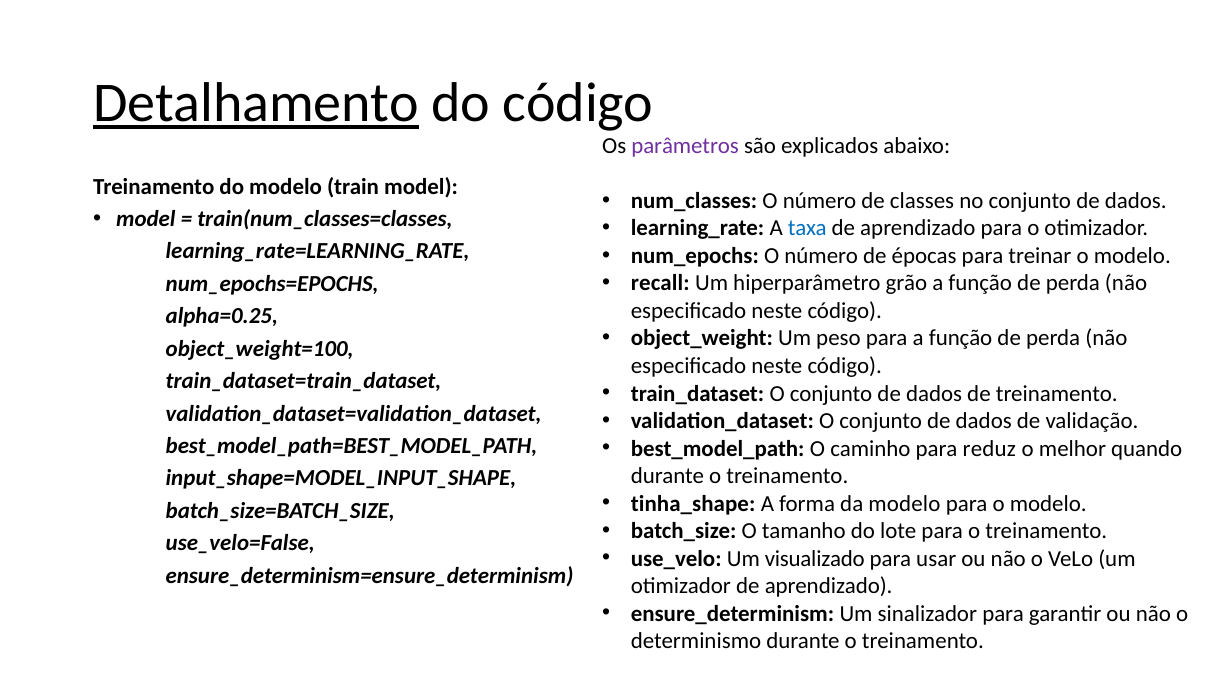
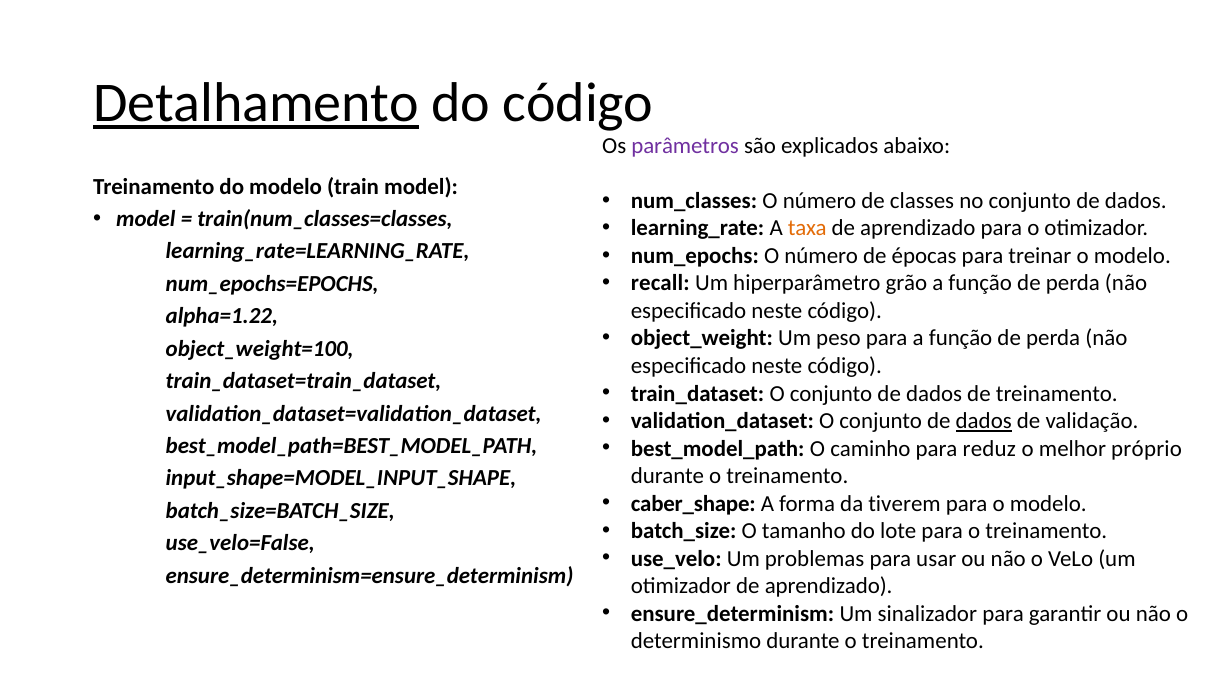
taxa colour: blue -> orange
alpha=0.25: alpha=0.25 -> alpha=1.22
dados at (984, 421) underline: none -> present
quando: quando -> próprio
tinha_shape: tinha_shape -> caber_shape
da modelo: modelo -> tiverem
visualizado: visualizado -> problemas
